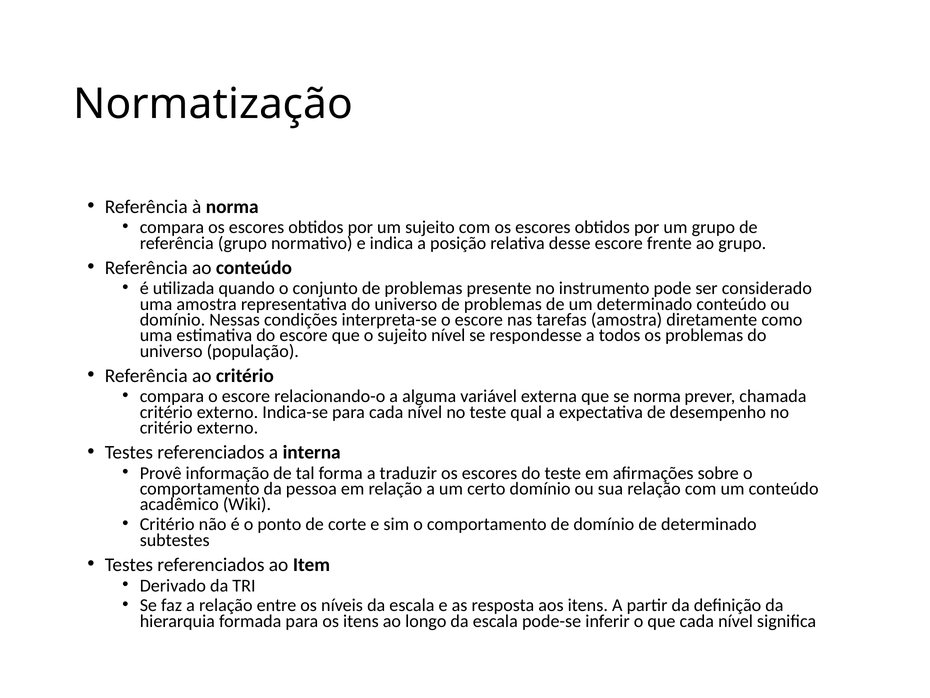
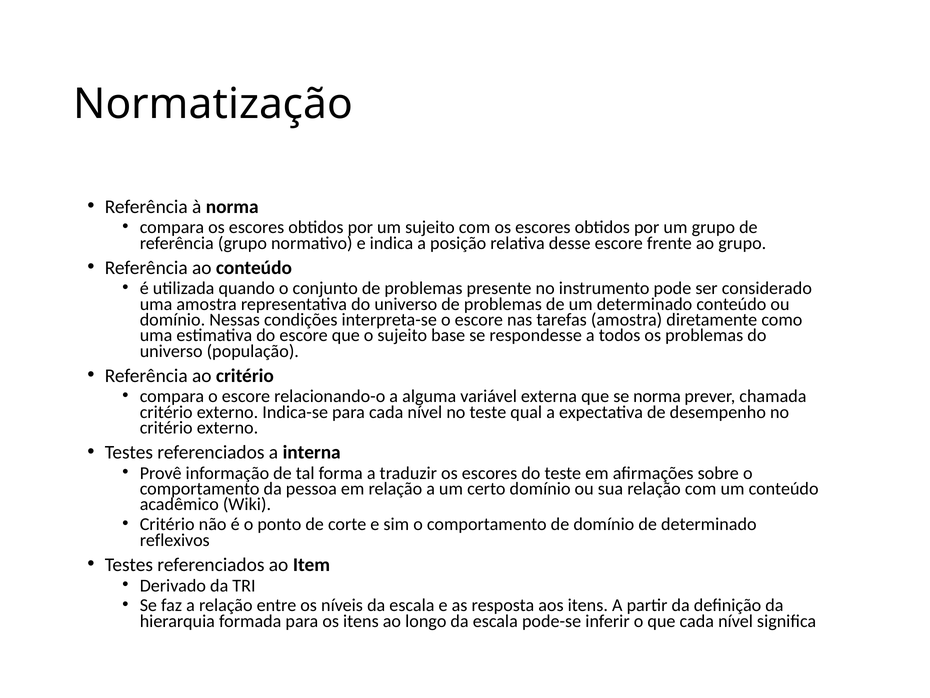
sujeito nível: nível -> base
subtestes: subtestes -> reflexivos
